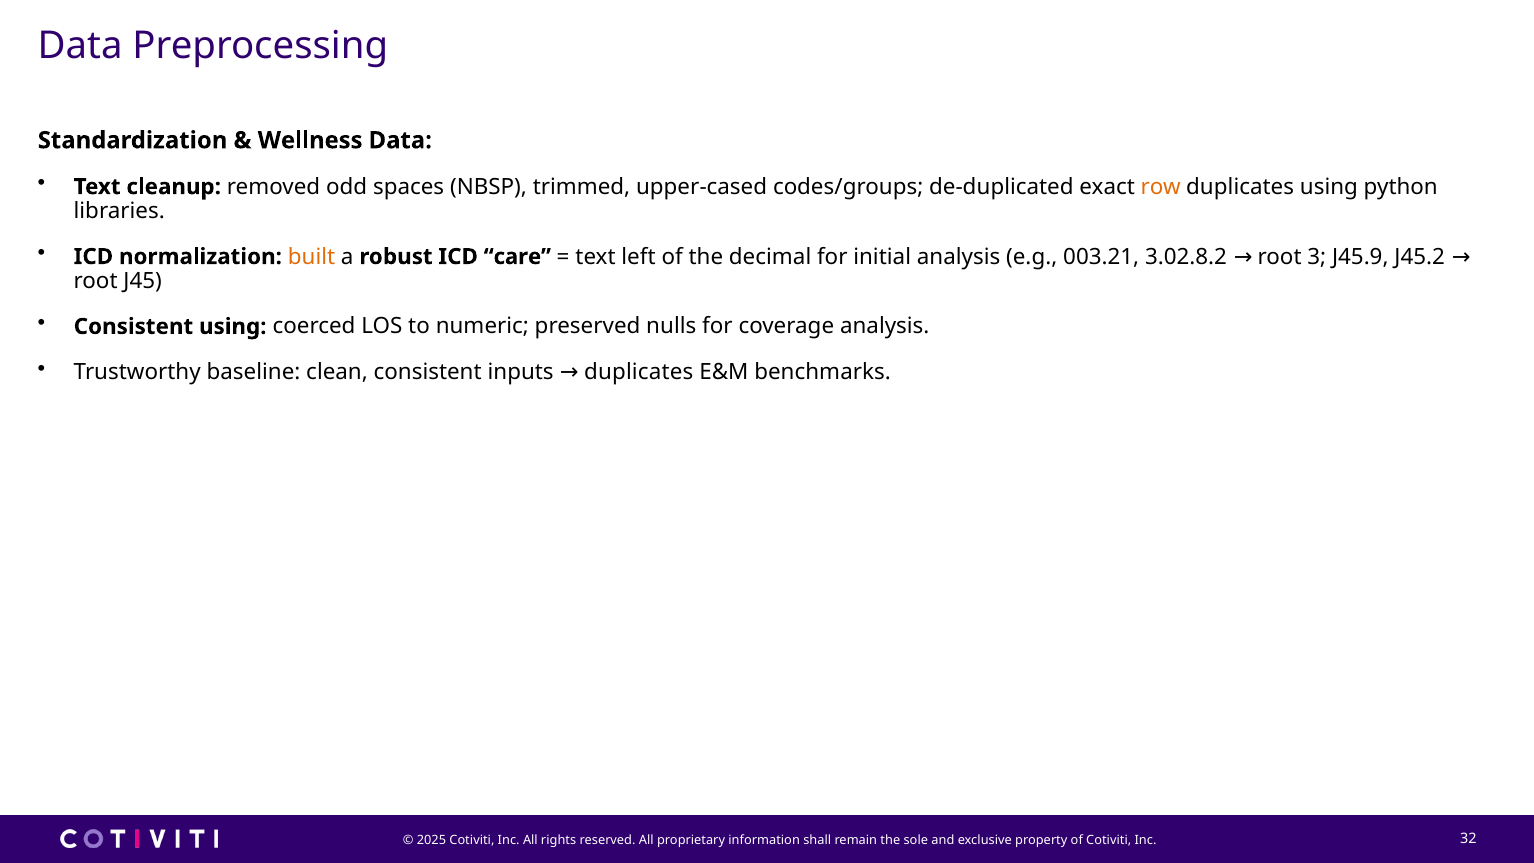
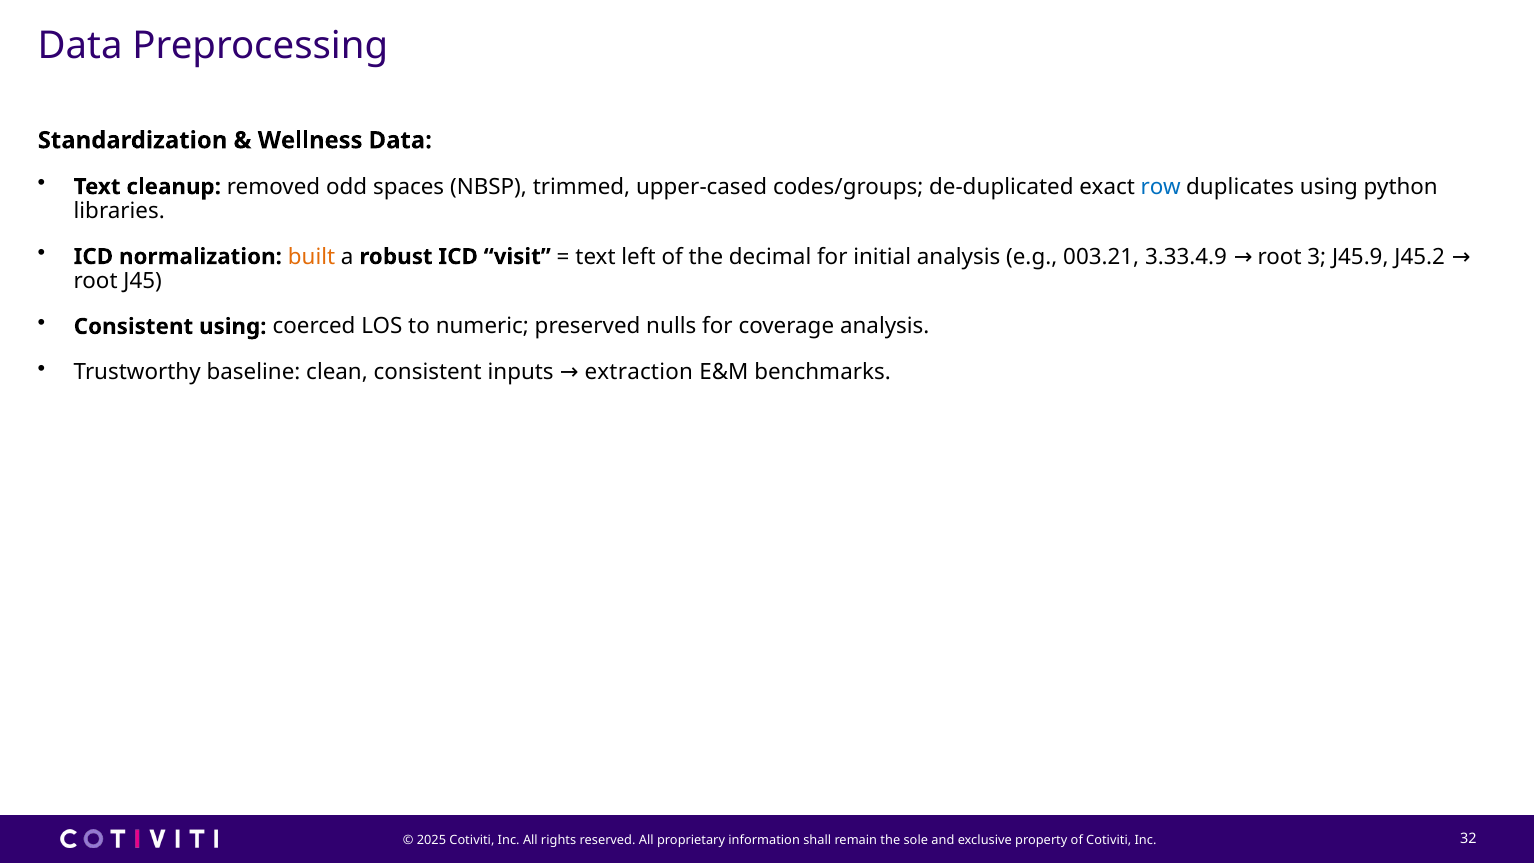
row colour: orange -> blue
care: care -> visit
3.02.8.2: 3.02.8.2 -> 3.33.4.9
inputs duplicates: duplicates -> extraction
